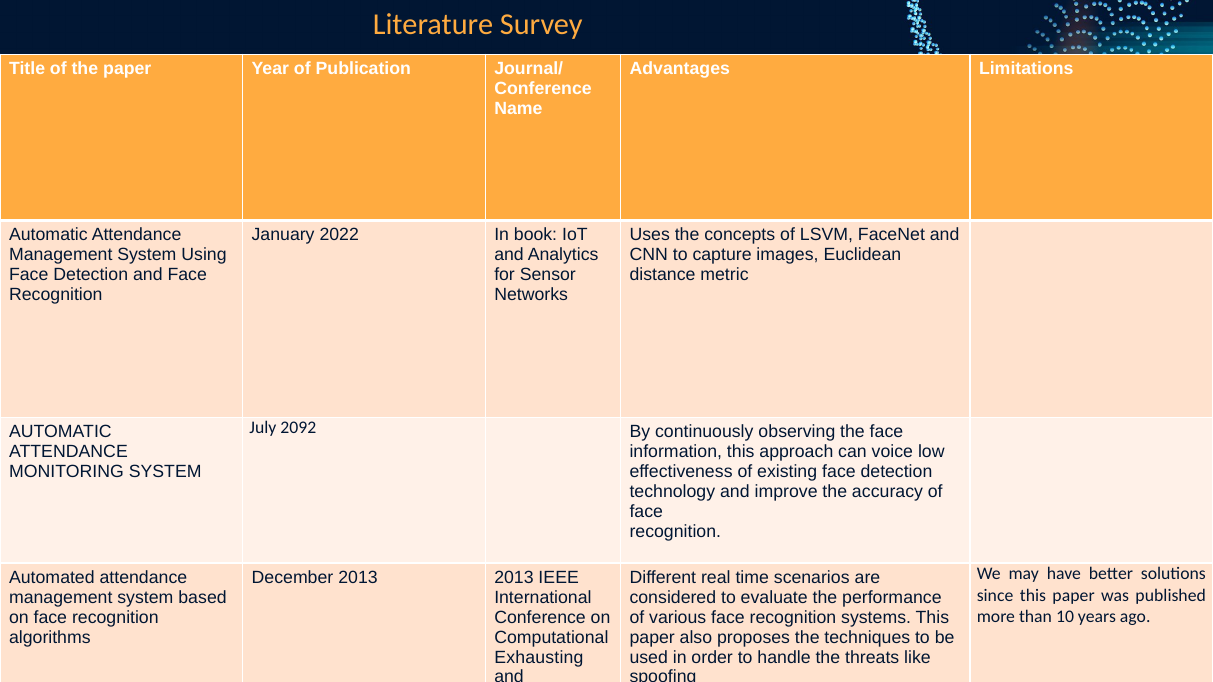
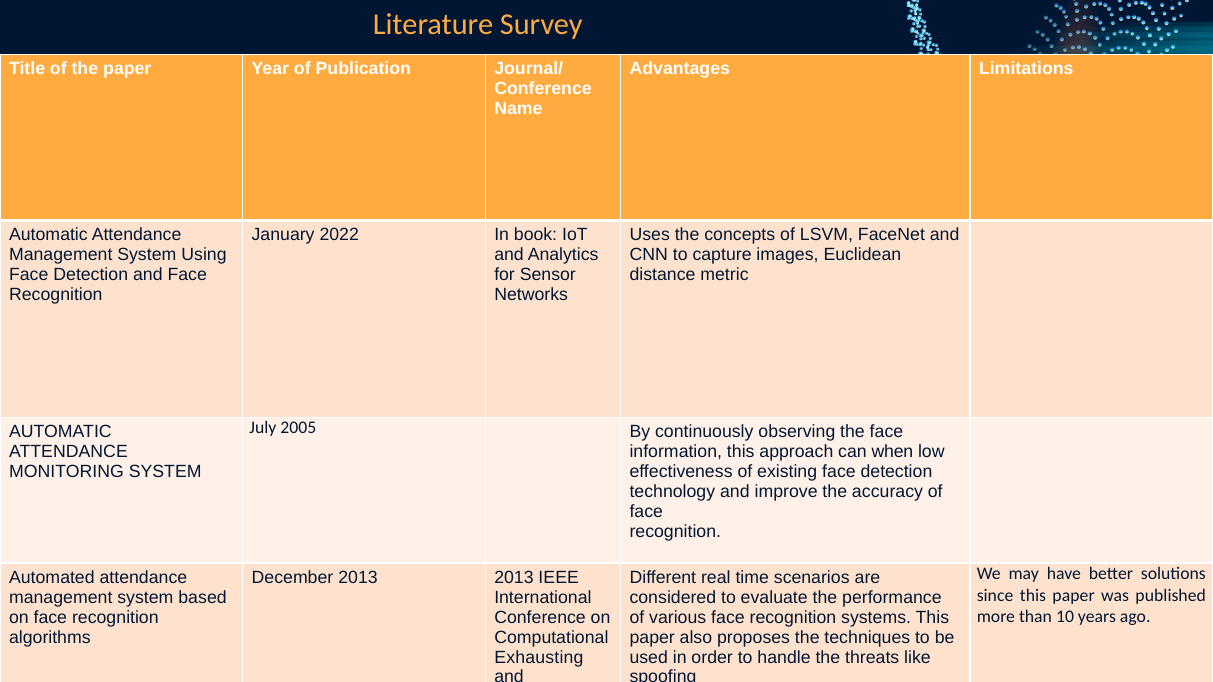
2092: 2092 -> 2005
voice: voice -> when
